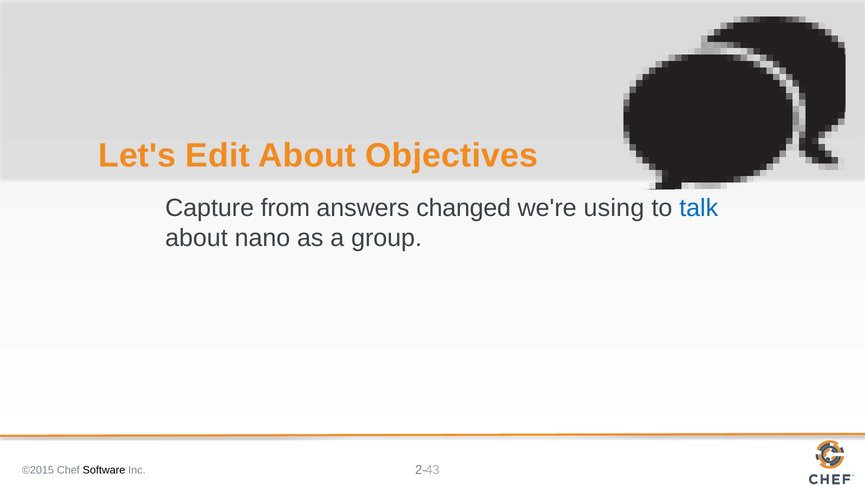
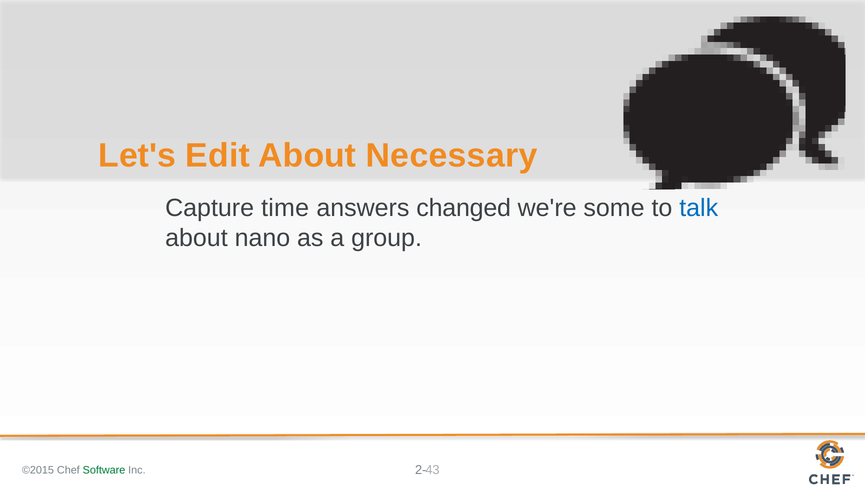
Objectives: Objectives -> Necessary
from: from -> time
using: using -> some
Software colour: black -> green
